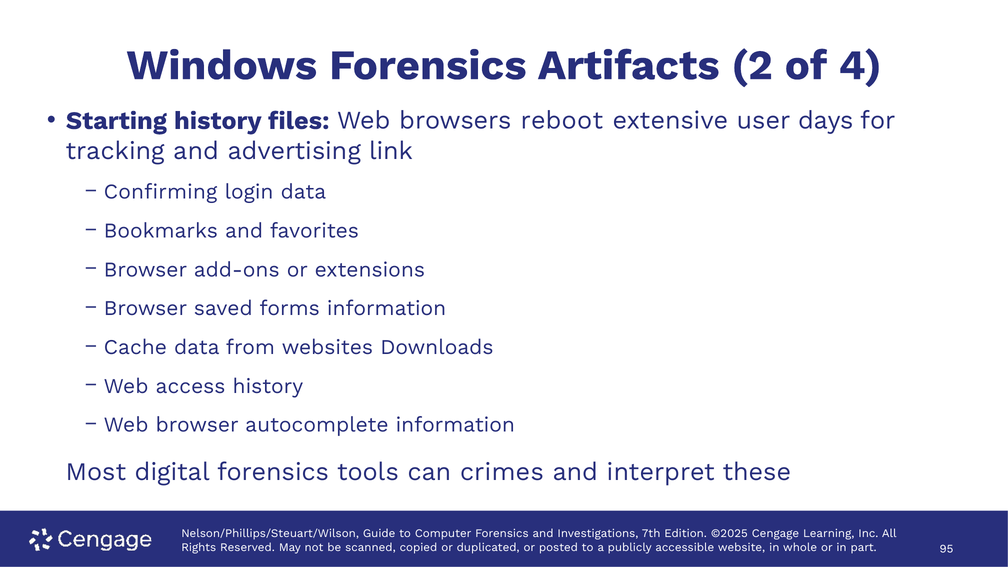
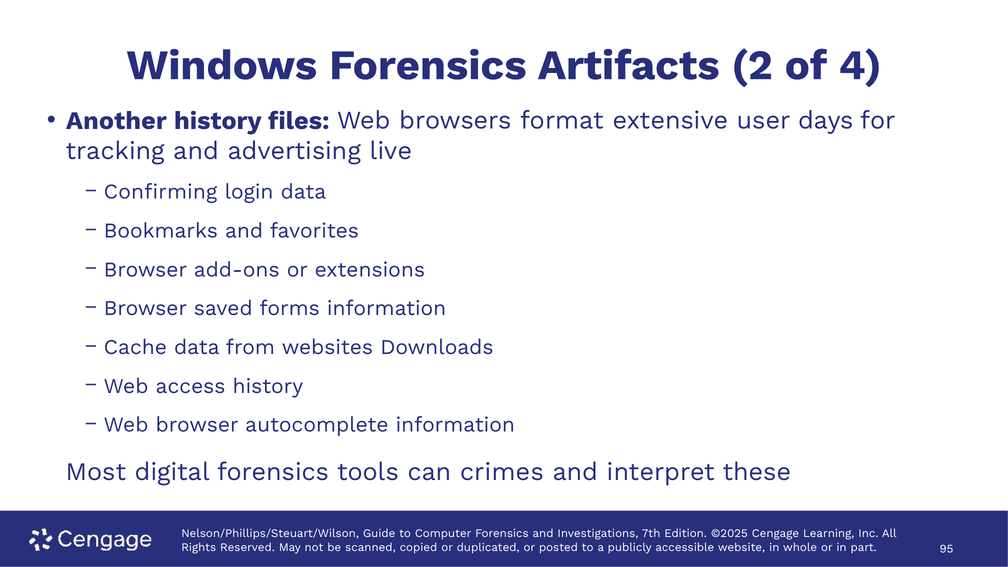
Starting: Starting -> Another
reboot: reboot -> format
link: link -> live
